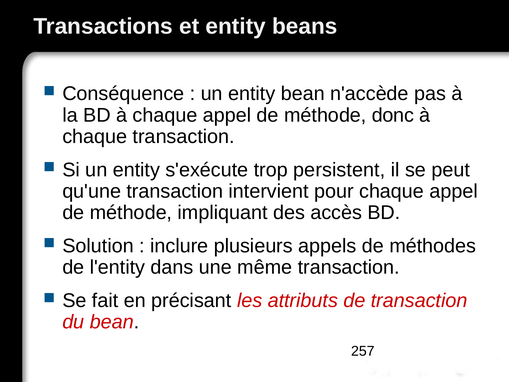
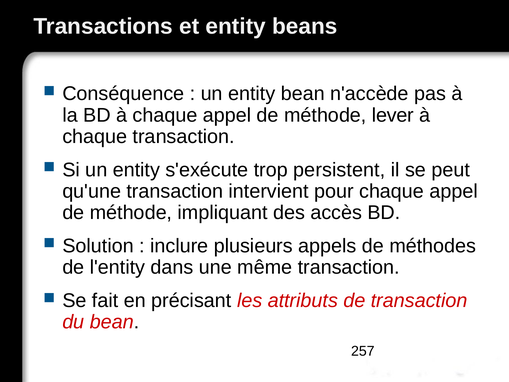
donc: donc -> lever
